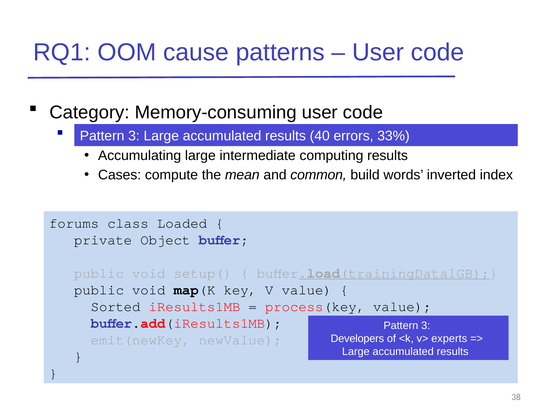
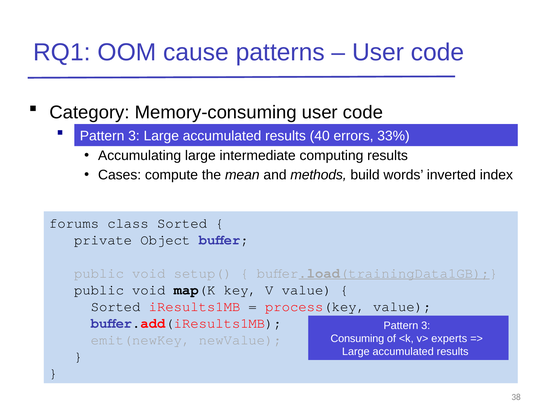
common: common -> methods
class Loaded: Loaded -> Sorted
Developers: Developers -> Consuming
